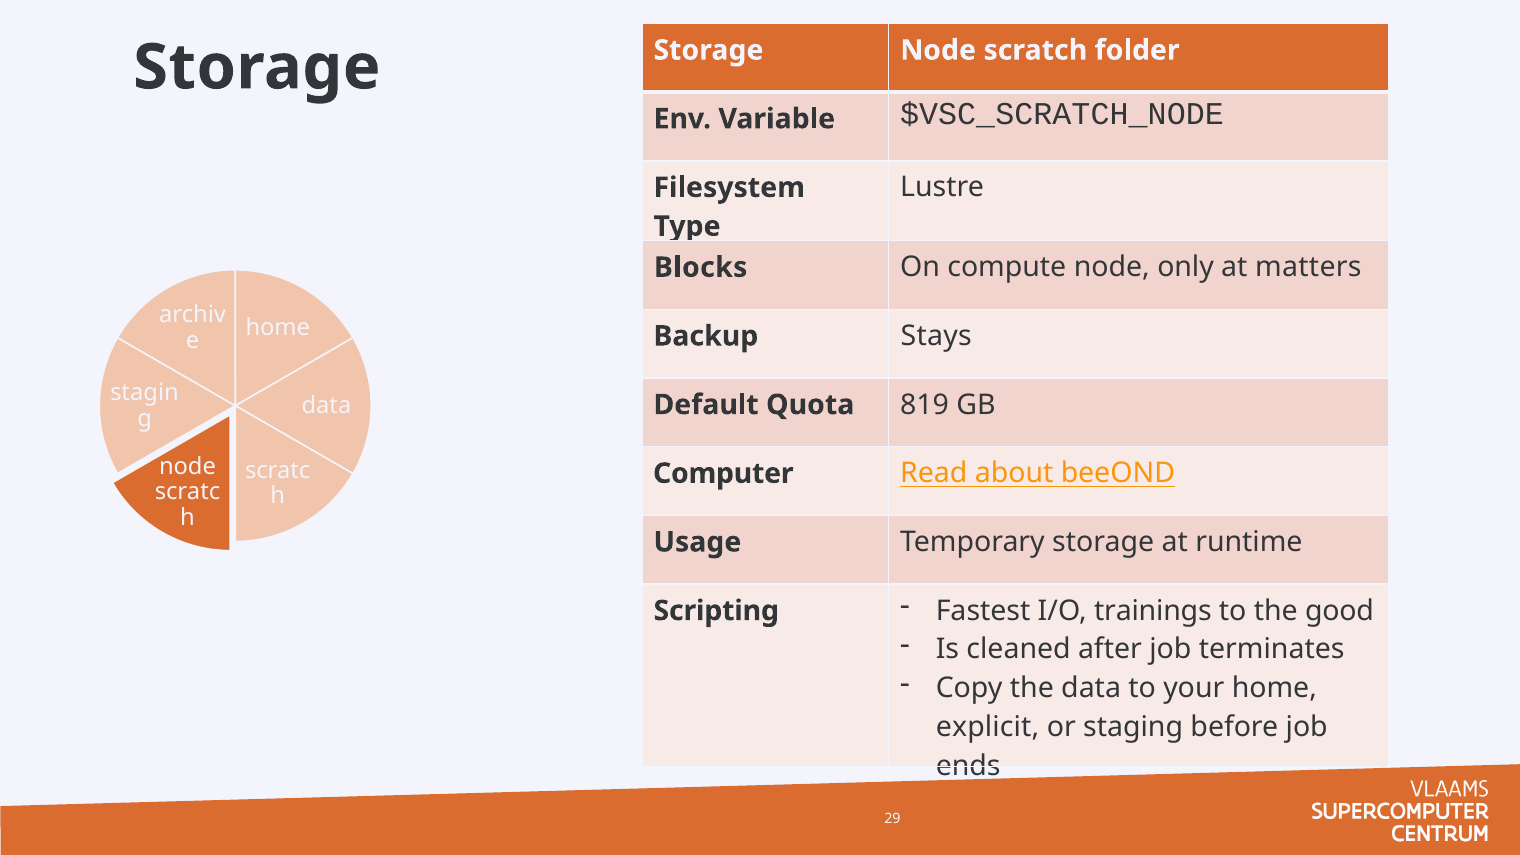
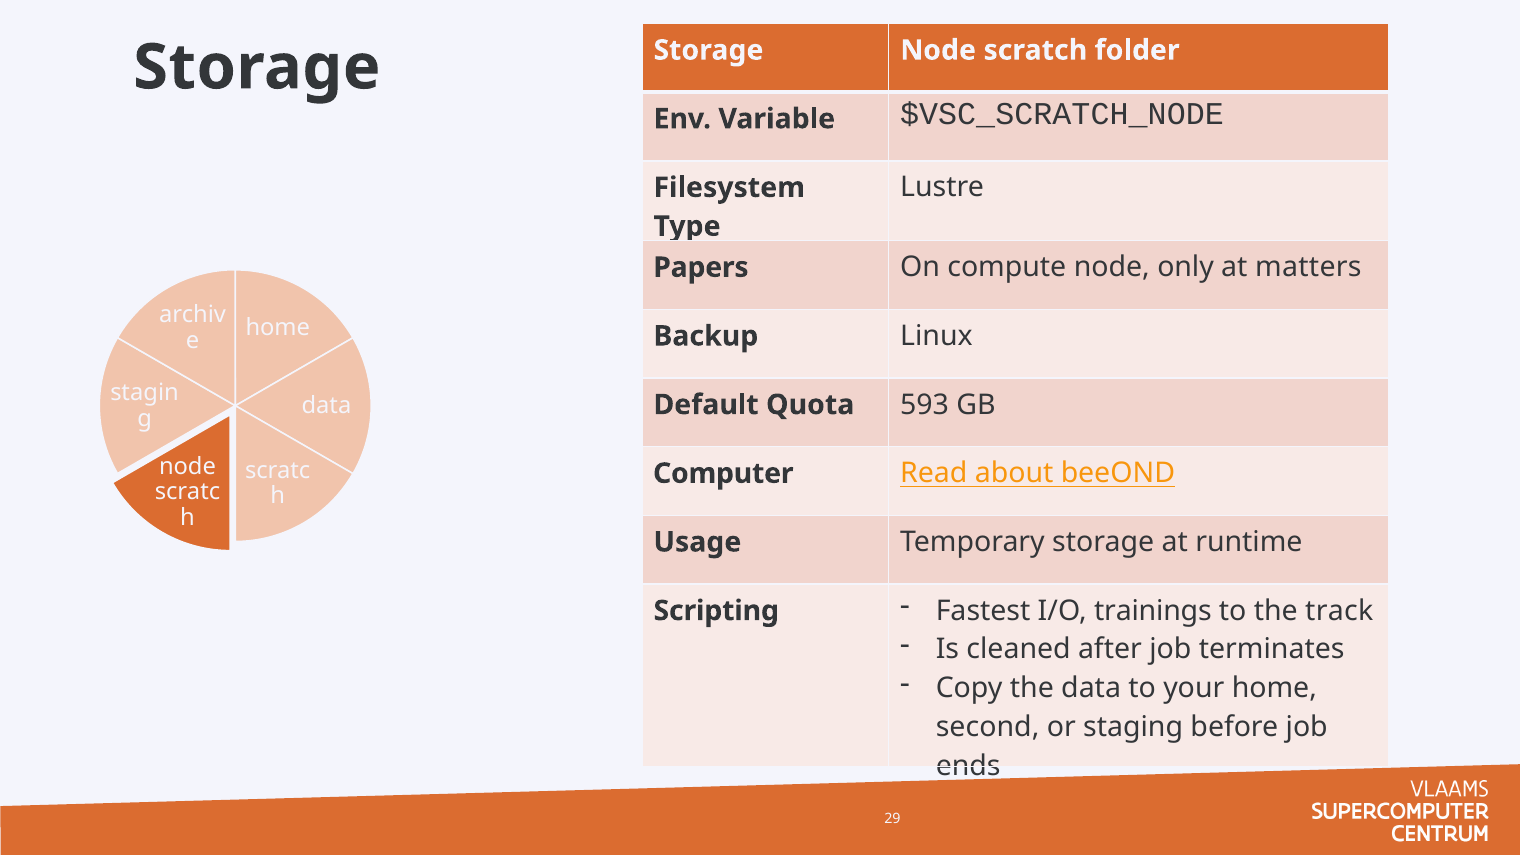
Blocks: Blocks -> Papers
Stays: Stays -> Linux
819: 819 -> 593
good: good -> track
explicit: explicit -> second
